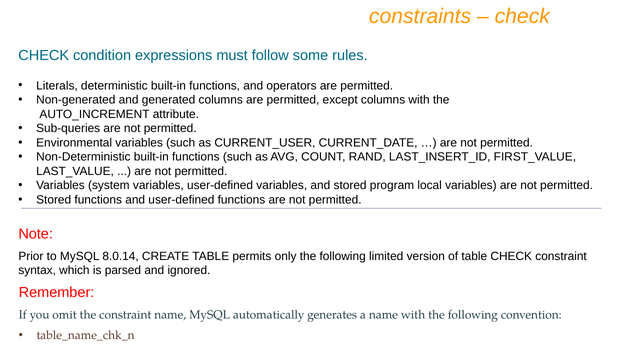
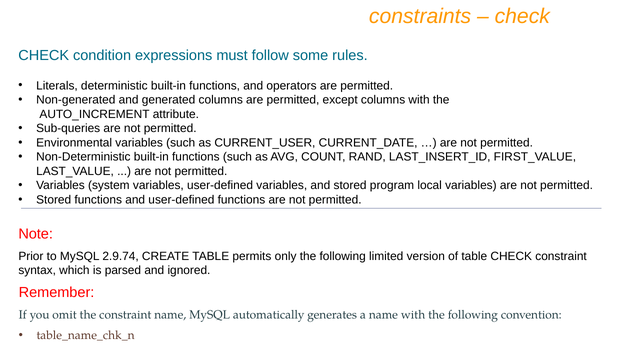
8.0.14: 8.0.14 -> 2.9.74
